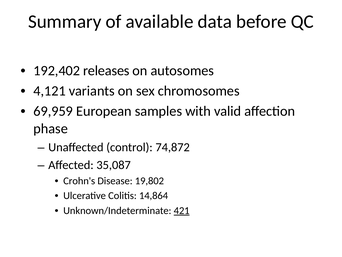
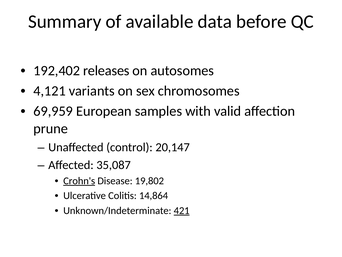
phase: phase -> prune
74,872: 74,872 -> 20,147
Crohn's underline: none -> present
